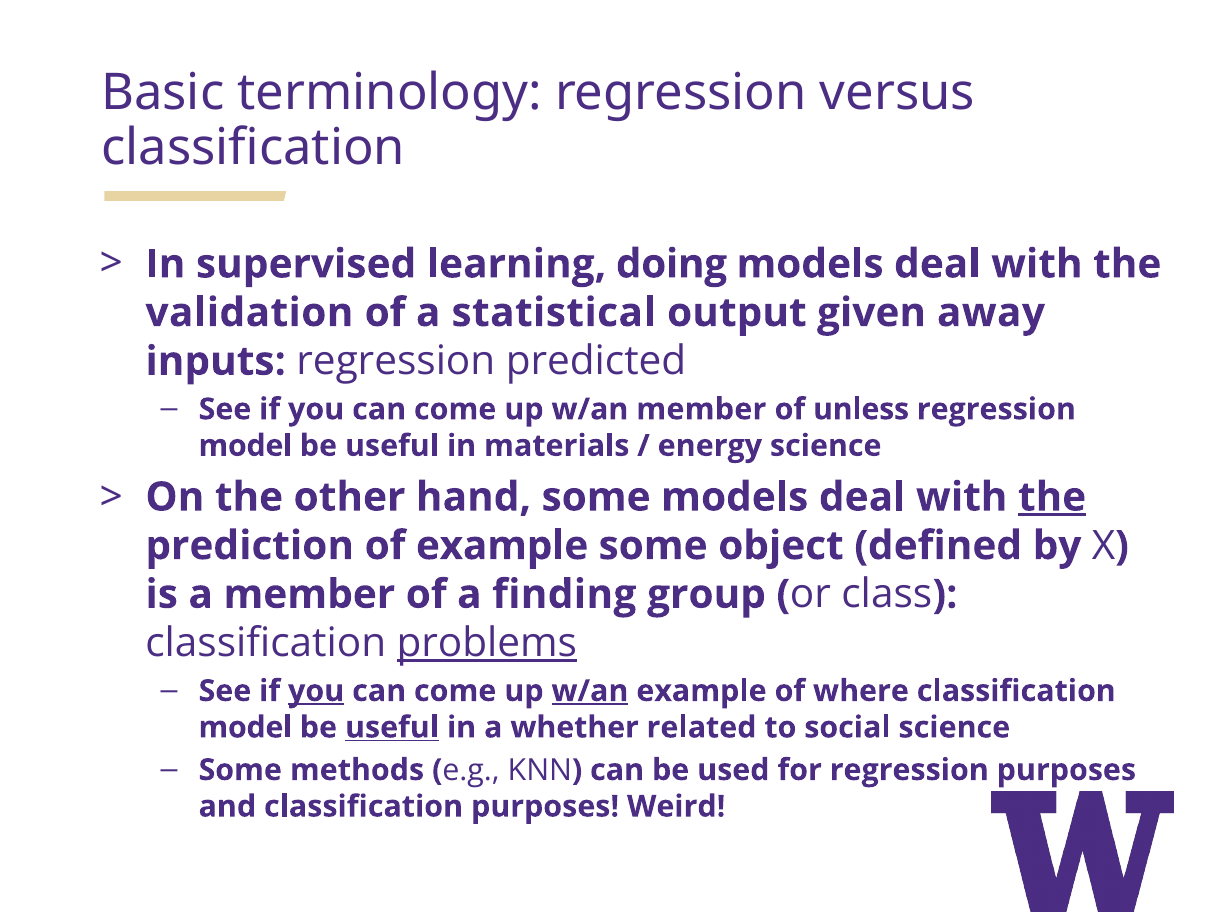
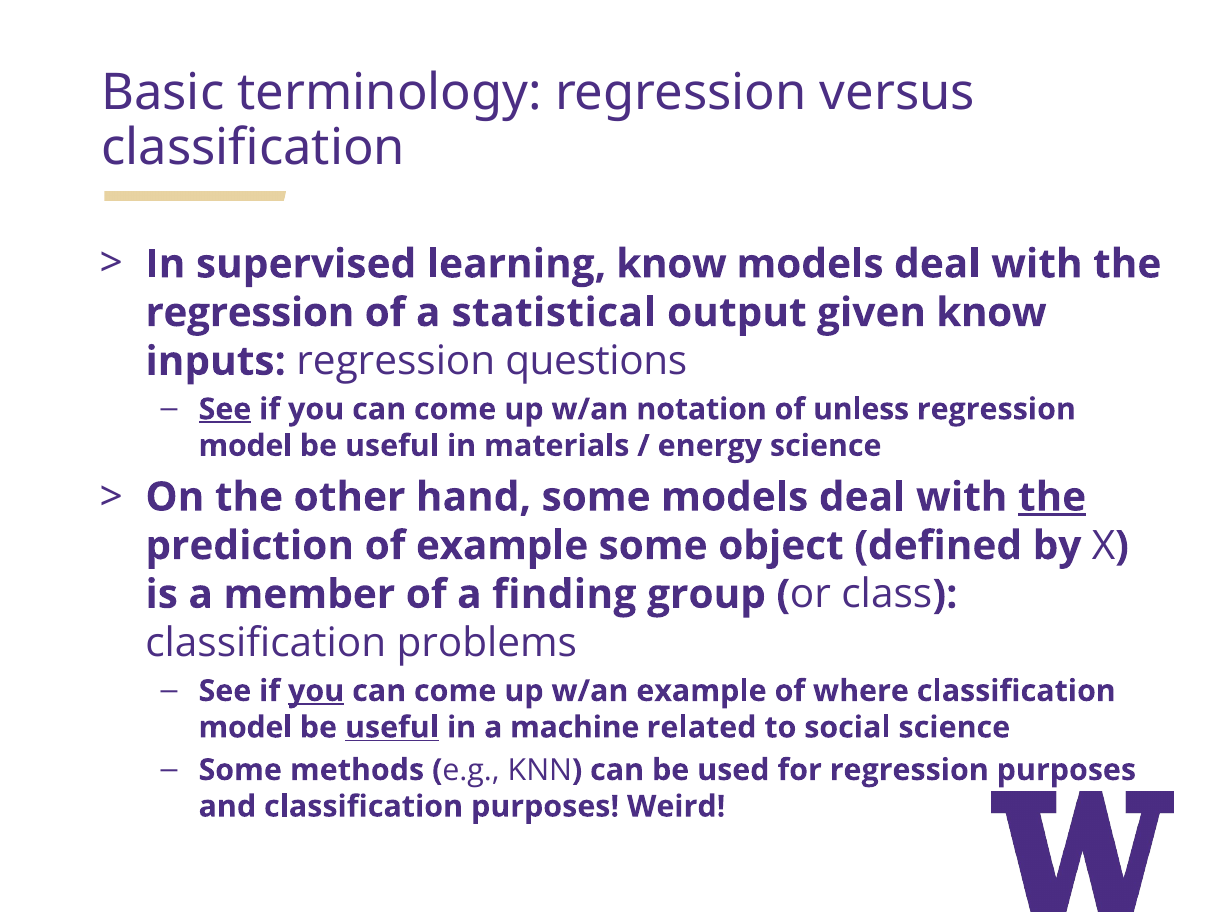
learning doing: doing -> know
validation at (249, 313): validation -> regression
given away: away -> know
predicted: predicted -> questions
See at (225, 410) underline: none -> present
w/an member: member -> notation
problems underline: present -> none
w/an at (590, 692) underline: present -> none
whether: whether -> machine
